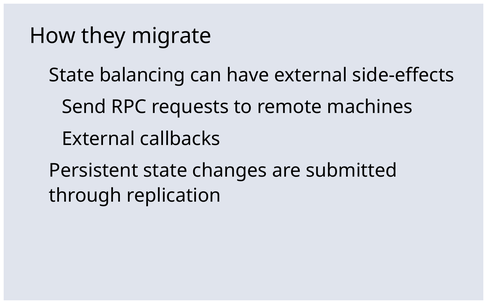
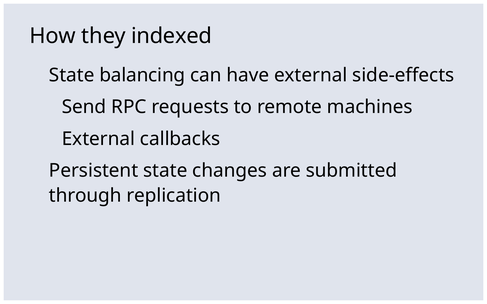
migrate: migrate -> indexed
